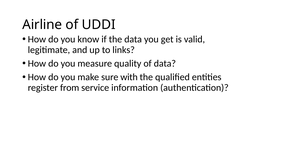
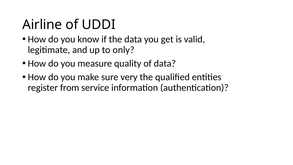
links: links -> only
with: with -> very
